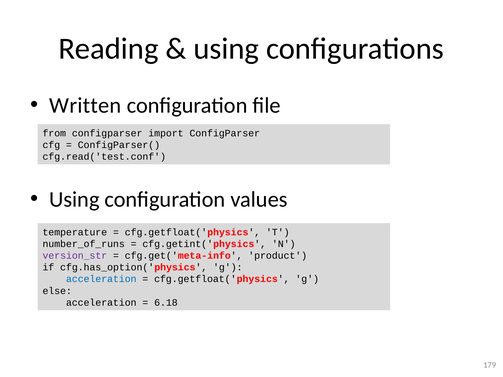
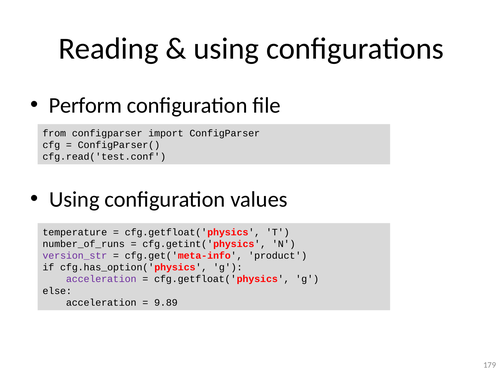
Written: Written -> Perform
acceleration at (101, 279) colour: blue -> purple
6.18: 6.18 -> 9.89
